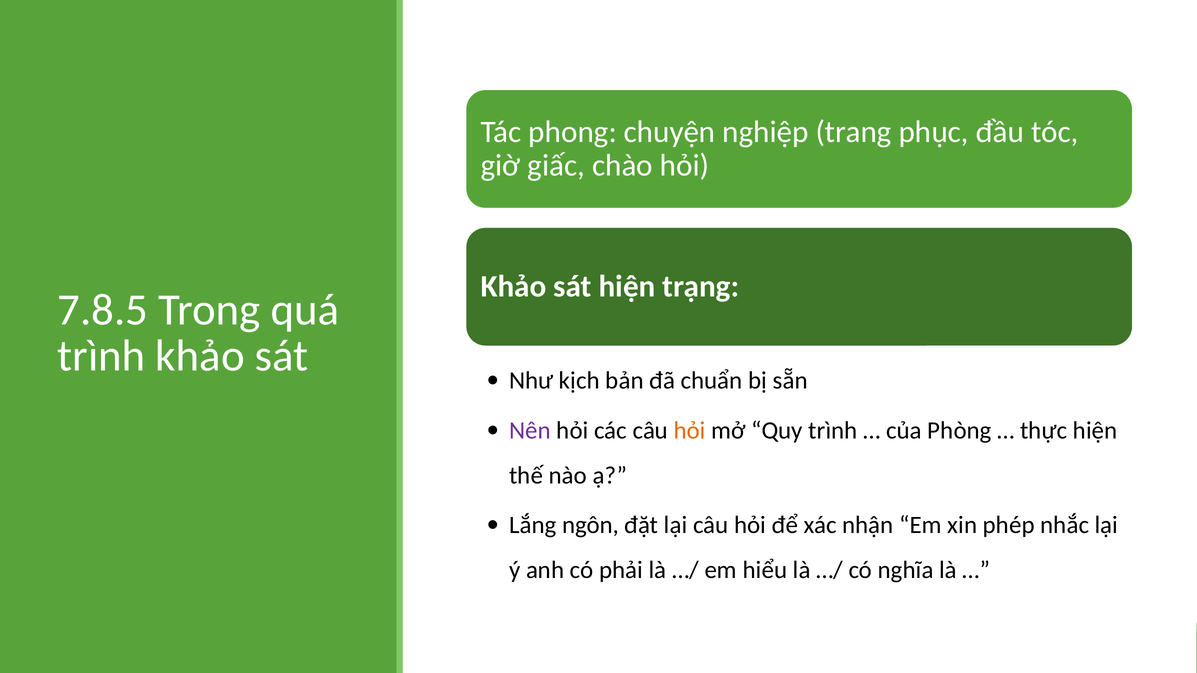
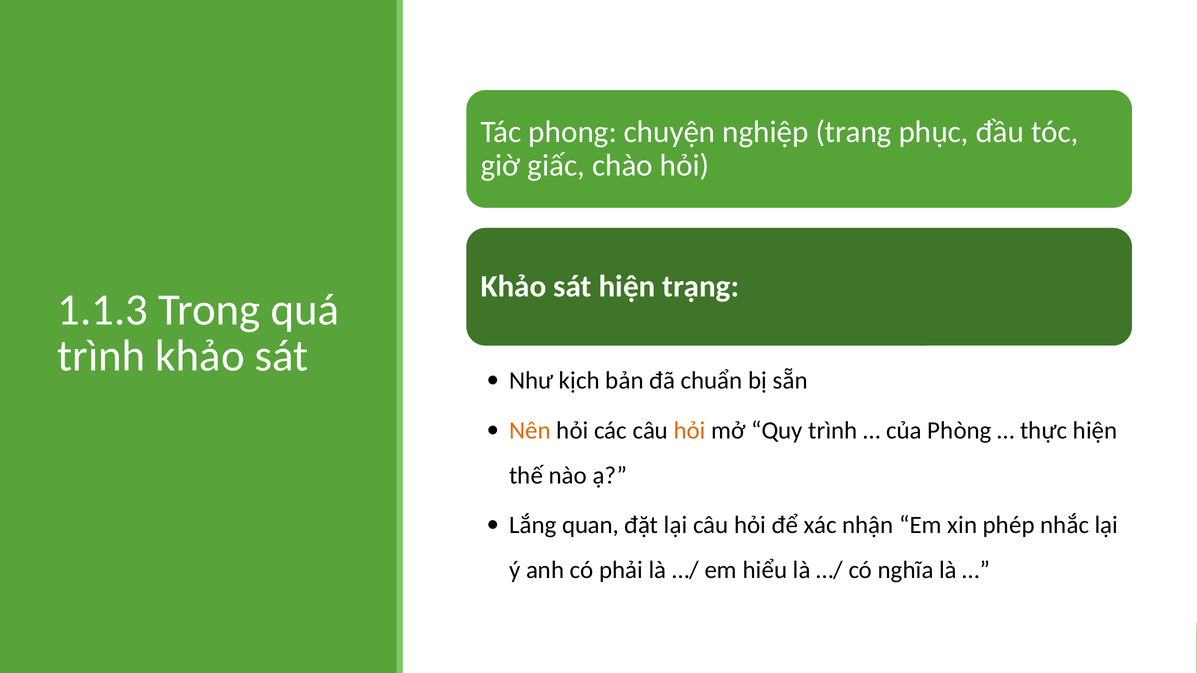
7.8.5: 7.8.5 -> 1.1.3
Nên colour: purple -> orange
ngôn: ngôn -> quan
